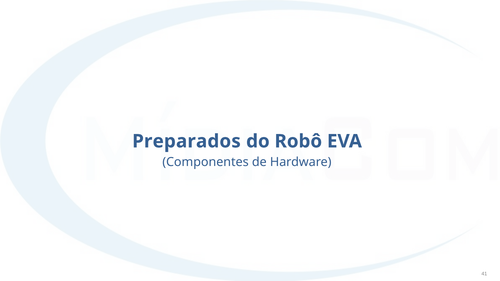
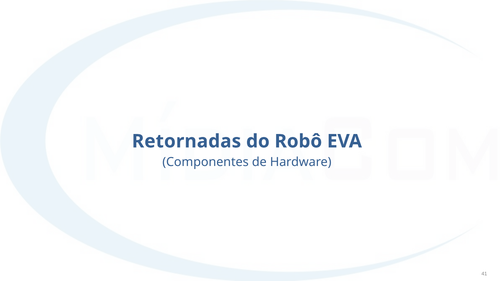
Preparados: Preparados -> Retornadas
